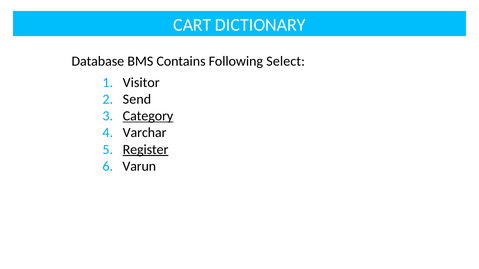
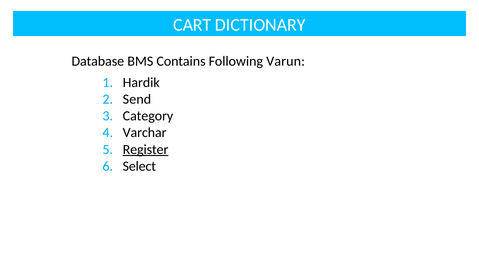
Select: Select -> Varun
Visitor: Visitor -> Hardik
Category underline: present -> none
Varun: Varun -> Select
